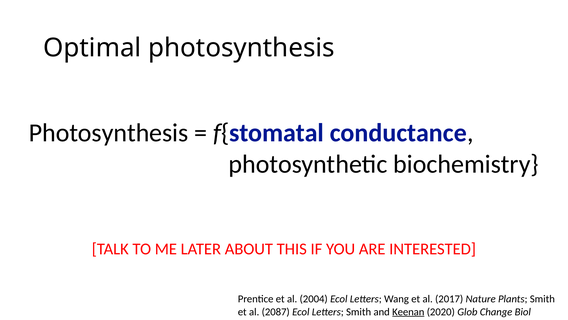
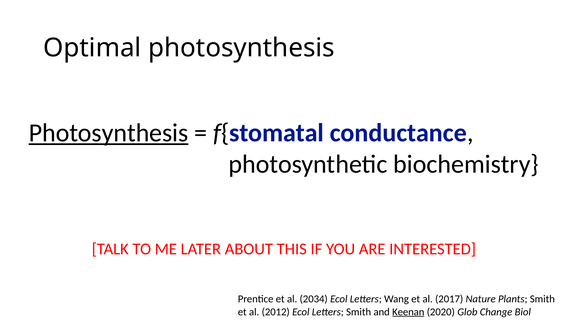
Photosynthesis at (109, 133) underline: none -> present
2004: 2004 -> 2034
2087: 2087 -> 2012
